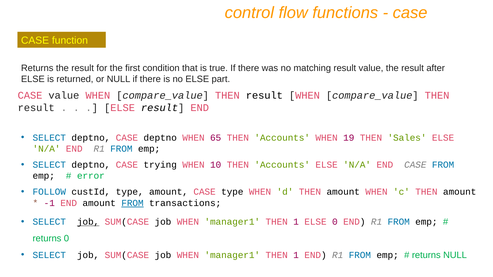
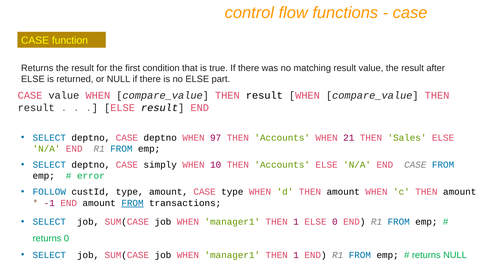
65: 65 -> 97
19: 19 -> 21
trying: trying -> simply
job at (88, 222) underline: present -> none
